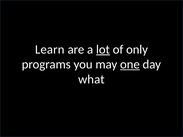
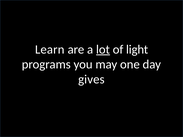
only: only -> light
one underline: present -> none
what: what -> gives
